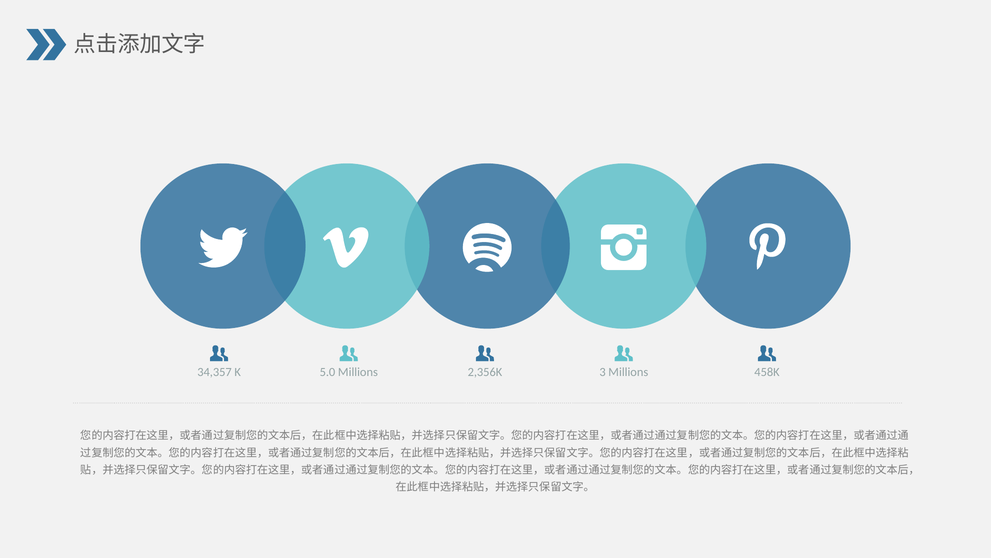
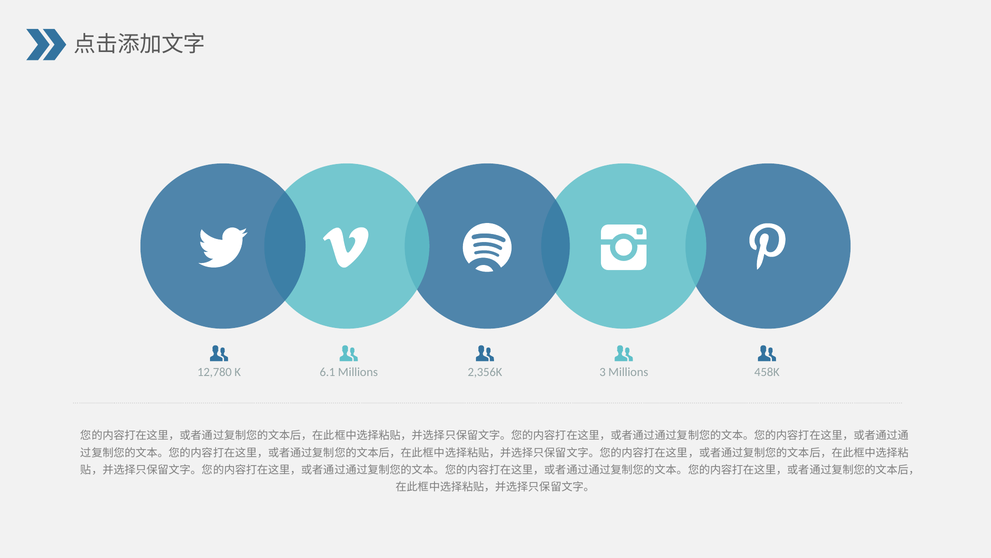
34,357: 34,357 -> 12,780
5.0: 5.0 -> 6.1
